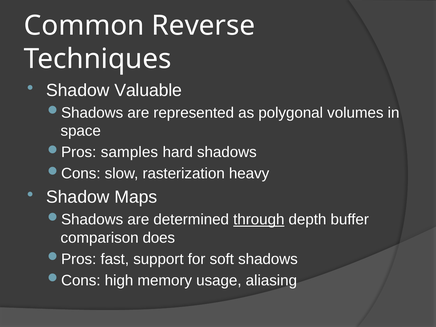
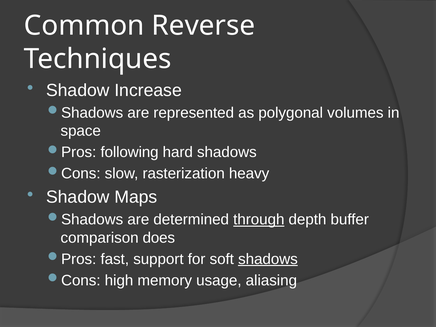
Valuable: Valuable -> Increase
samples: samples -> following
shadows at (268, 259) underline: none -> present
